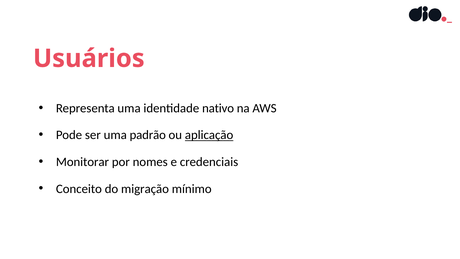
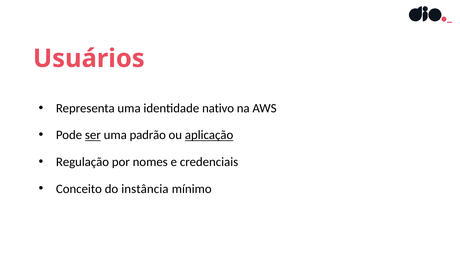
ser underline: none -> present
Monitorar: Monitorar -> Regulação
migração: migração -> instância
